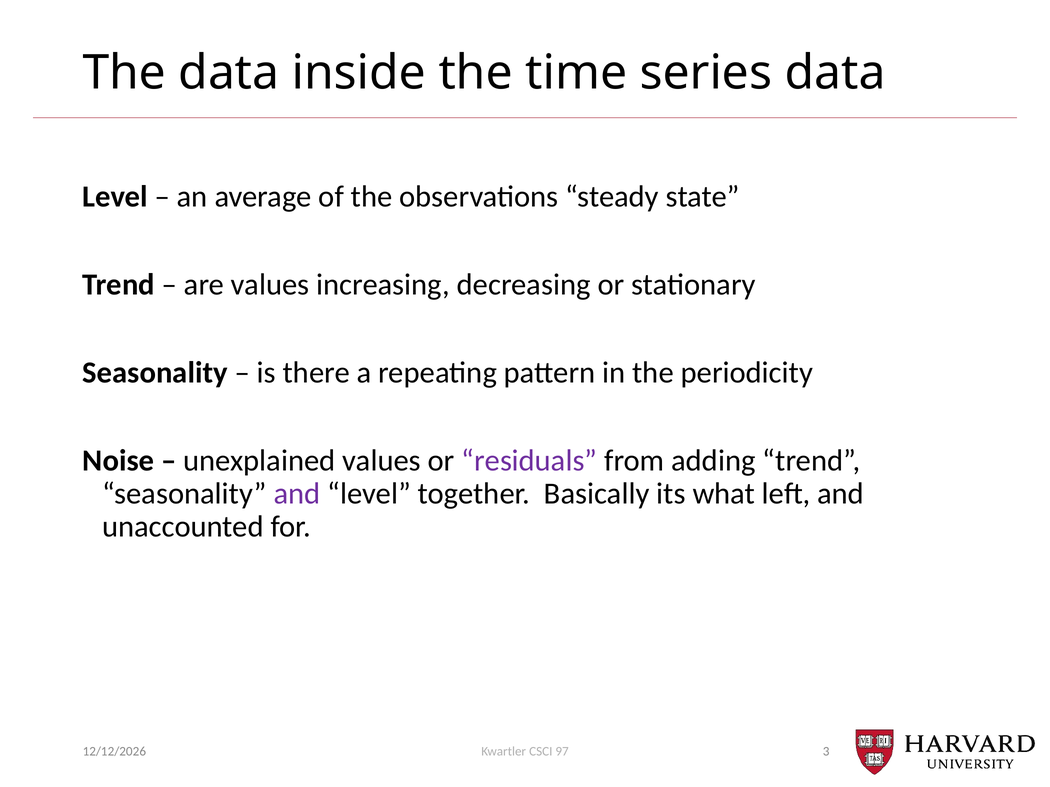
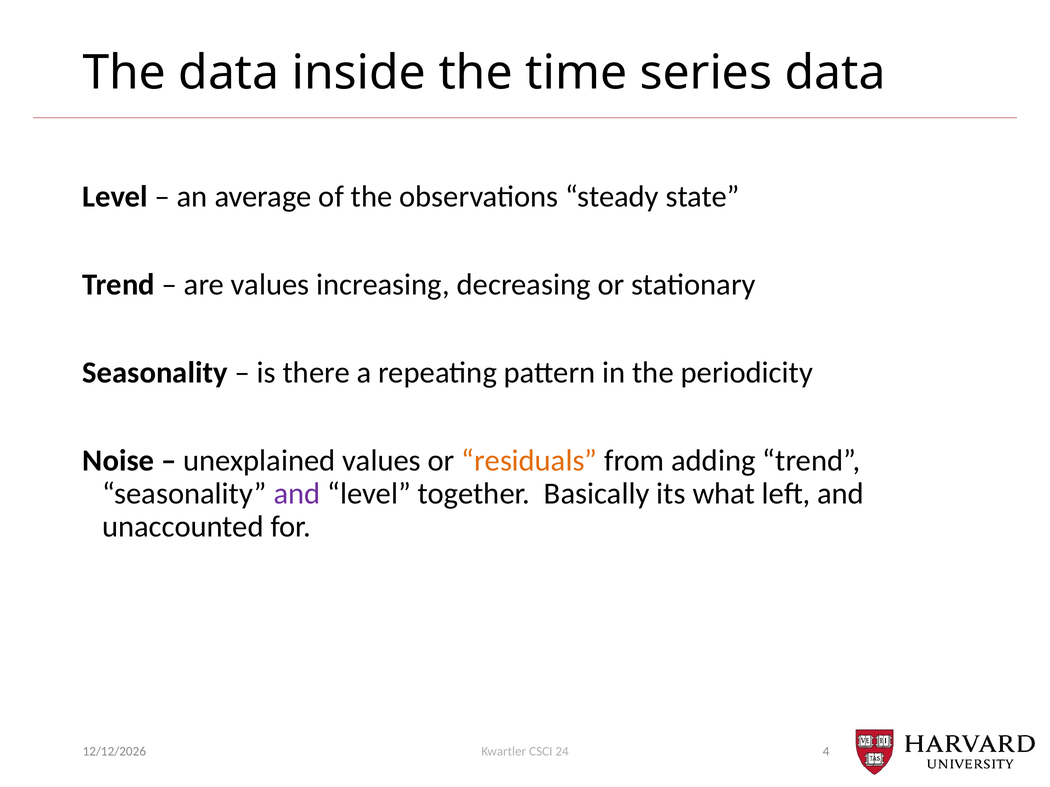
residuals colour: purple -> orange
97: 97 -> 24
3: 3 -> 4
